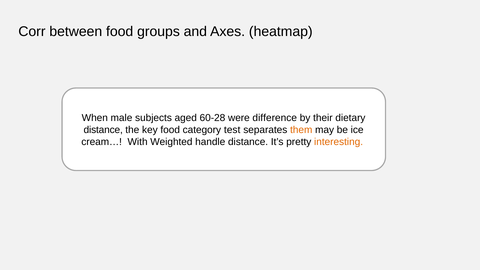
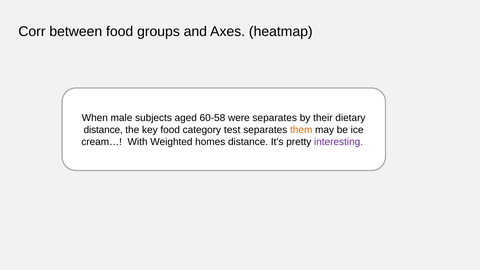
60-28: 60-28 -> 60-58
were difference: difference -> separates
handle: handle -> homes
interesting colour: orange -> purple
